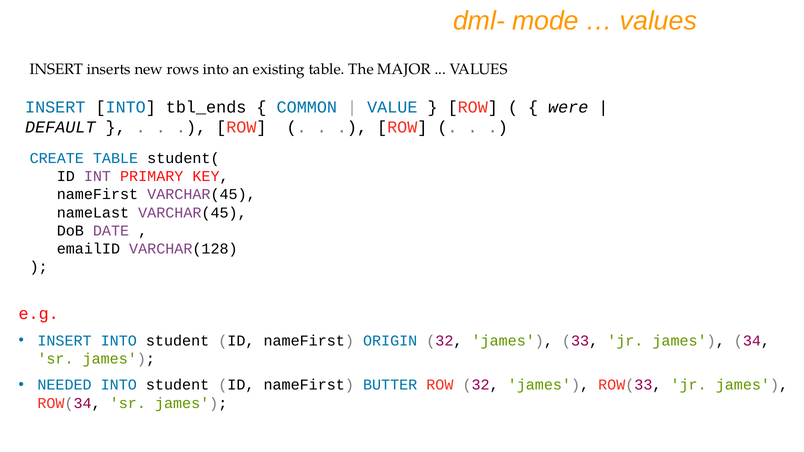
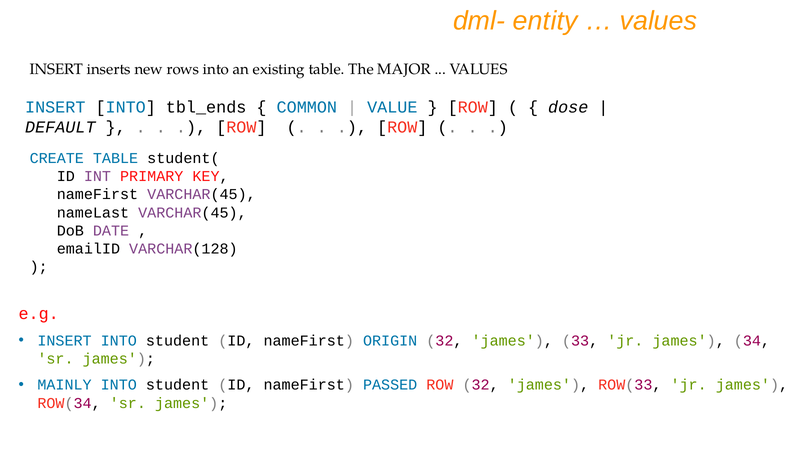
mode: mode -> entity
were: were -> dose
NEEDED: NEEDED -> MAINLY
BUTTER: BUTTER -> PASSED
